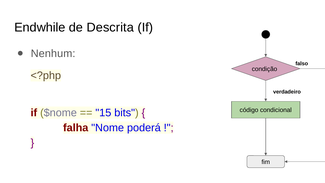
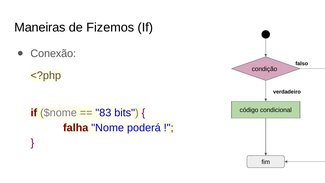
Endwhile: Endwhile -> Maneiras
Descrita: Descrita -> Fizemos
Nenhum: Nenhum -> Conexão
15: 15 -> 83
